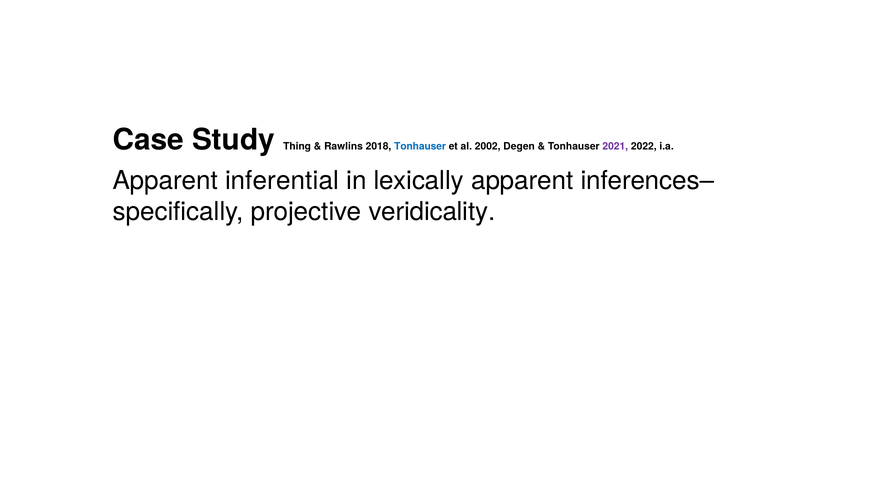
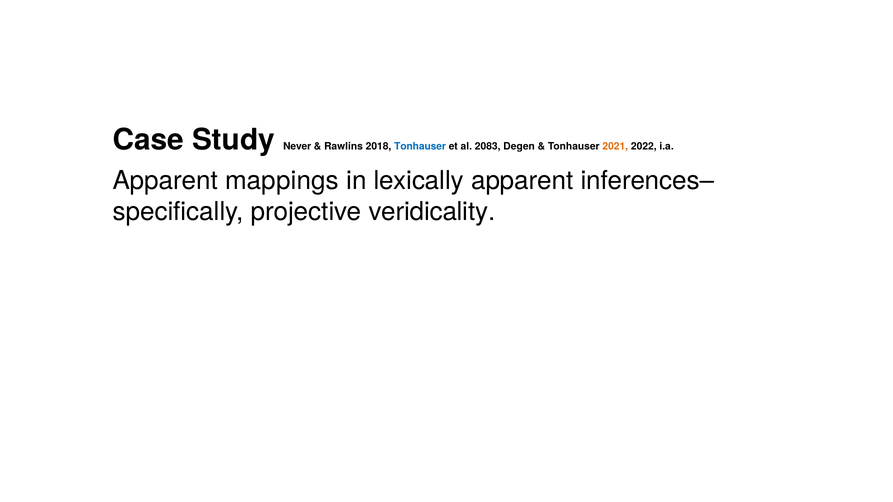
Thing: Thing -> Never
2002: 2002 -> 2083
2021 colour: purple -> orange
inferential: inferential -> mappings
